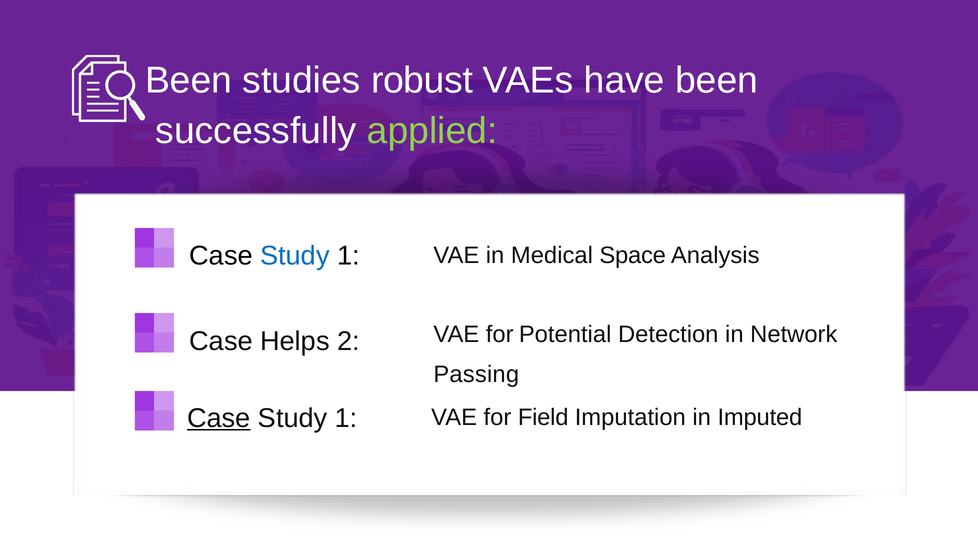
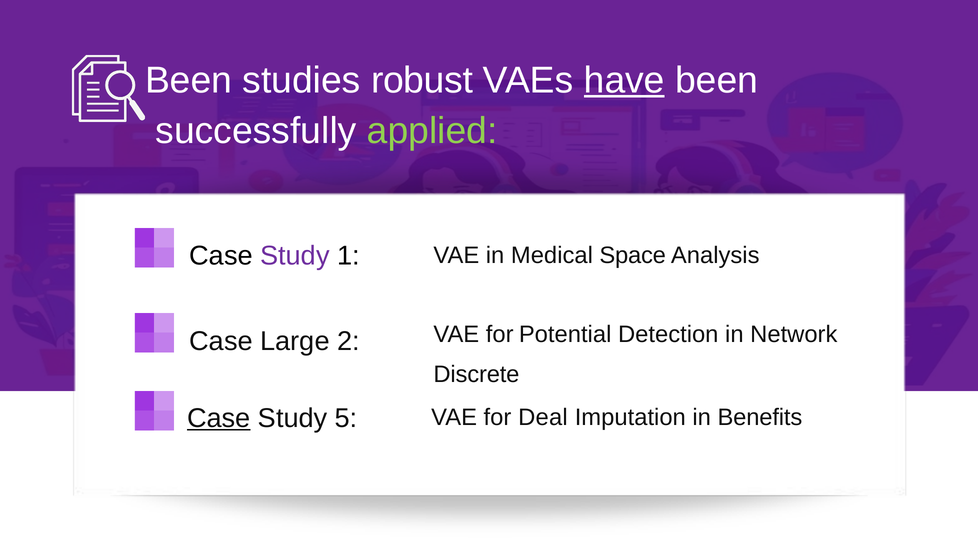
have underline: none -> present
Study at (295, 256) colour: blue -> purple
Helps: Helps -> Large
Passing: Passing -> Discrete
1 at (346, 418): 1 -> 5
Field: Field -> Deal
Imputed: Imputed -> Benefits
